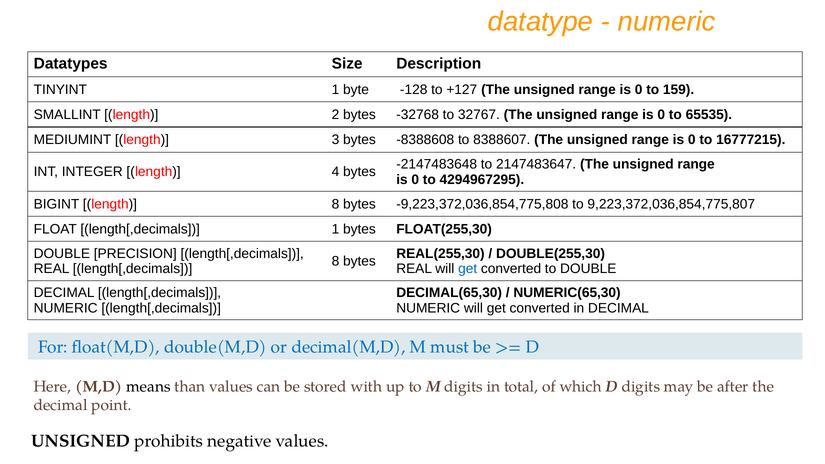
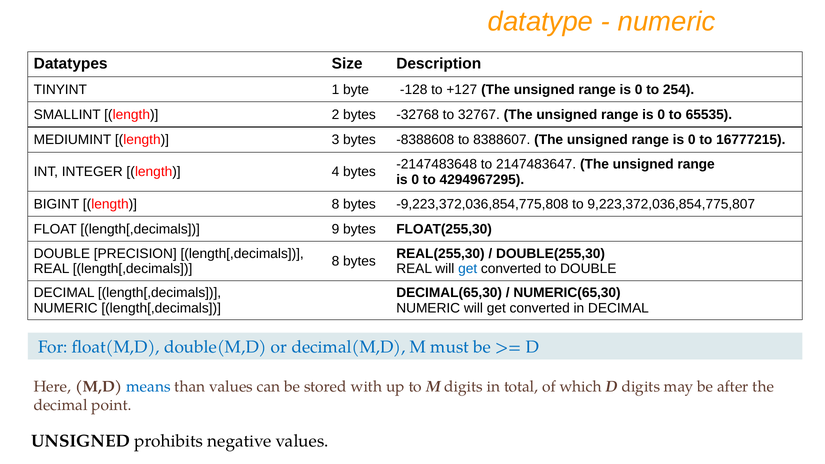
159: 159 -> 254
length[,decimals 1: 1 -> 9
means colour: black -> blue
